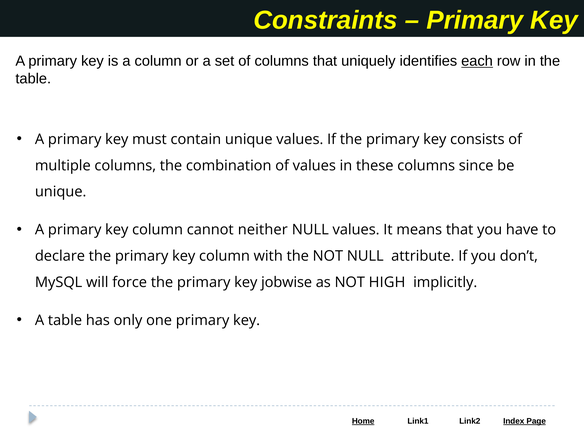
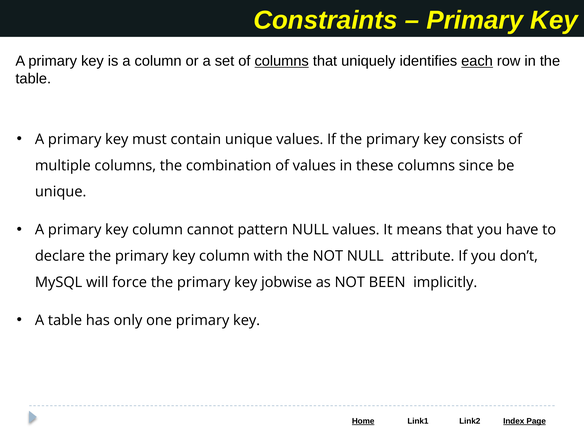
columns at (282, 61) underline: none -> present
neither: neither -> pattern
HIGH: HIGH -> BEEN
